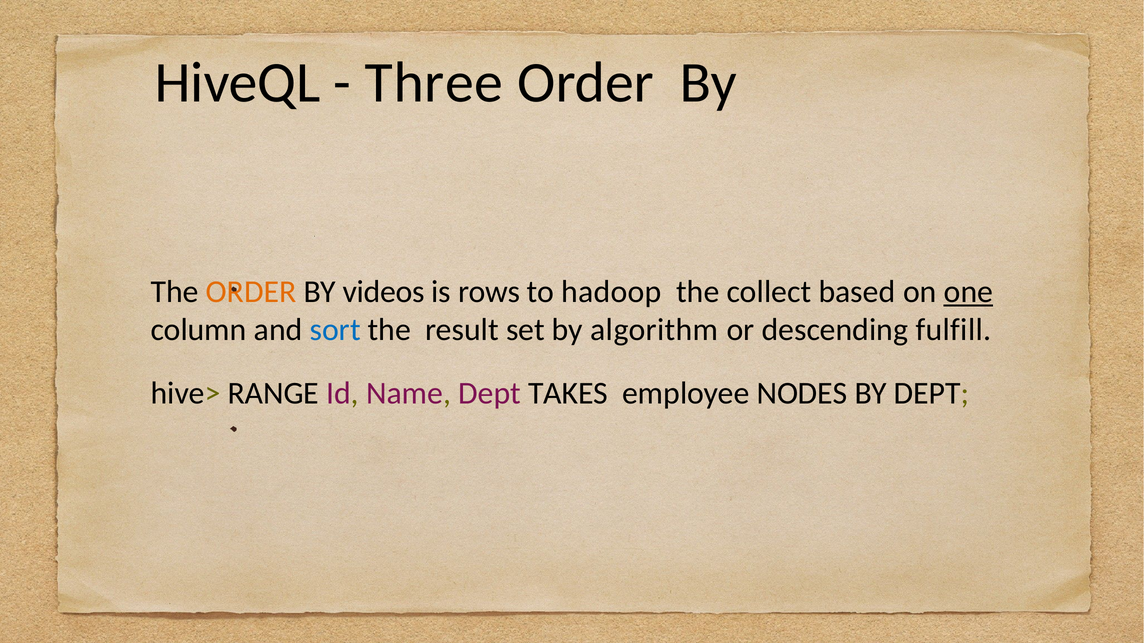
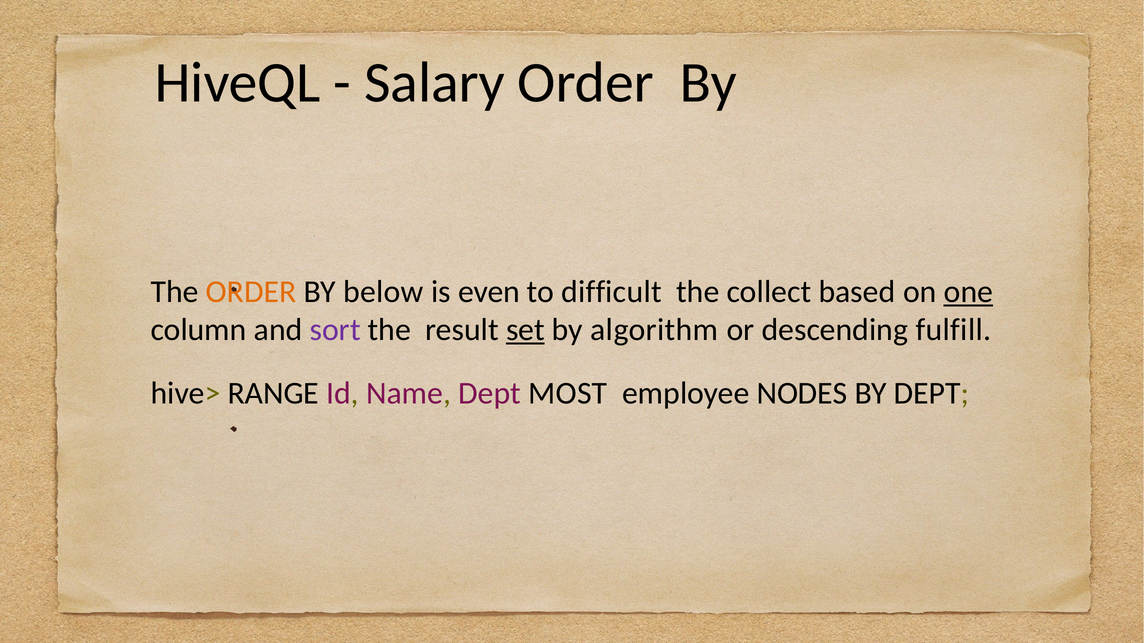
Three: Three -> Salary
videos: videos -> below
rows: rows -> even
hadoop: hadoop -> difficult
sort colour: blue -> purple
set underline: none -> present
TAKES: TAKES -> MOST
